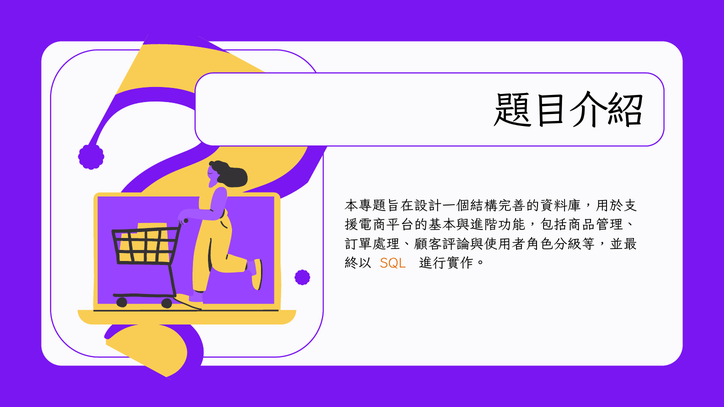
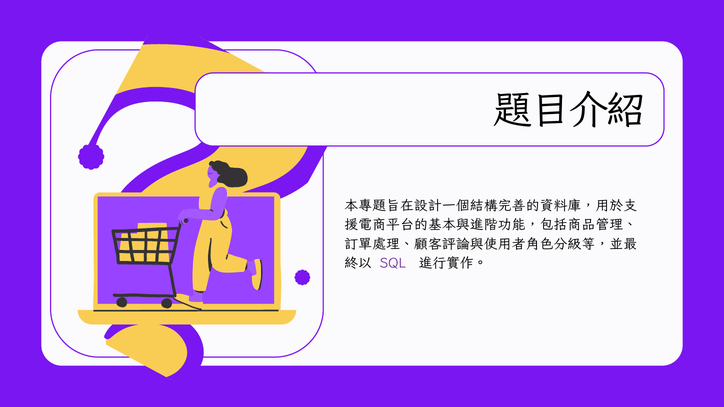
SQL colour: orange -> purple
